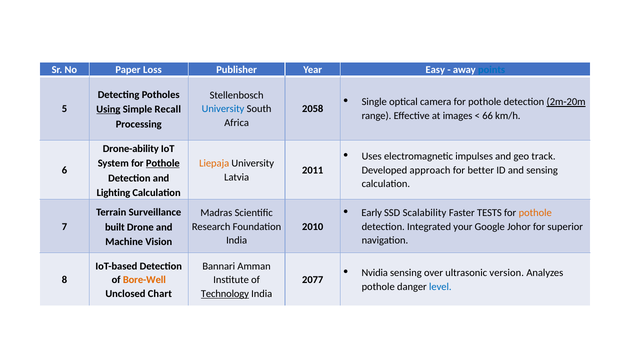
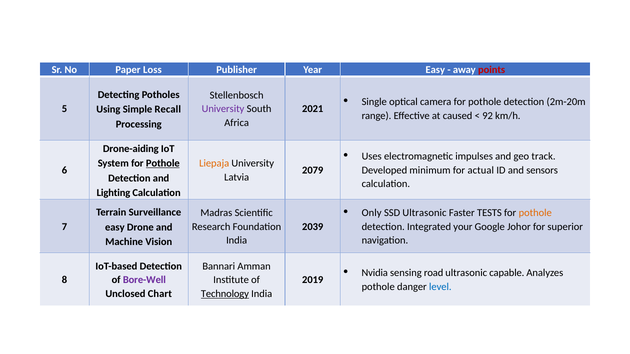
points colour: blue -> red
2m-20m underline: present -> none
University at (223, 109) colour: blue -> purple
2058: 2058 -> 2021
Using underline: present -> none
images: images -> caused
66: 66 -> 92
Drone-ability: Drone-ability -> Drone-aiding
2011: 2011 -> 2079
approach: approach -> minimum
better: better -> actual
and sensing: sensing -> sensors
Early: Early -> Only
SSD Scalability: Scalability -> Ultrasonic
2010: 2010 -> 2039
built at (115, 227): built -> easy
over: over -> road
version: version -> capable
Bore-Well colour: orange -> purple
2077: 2077 -> 2019
